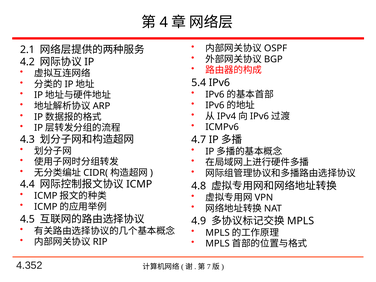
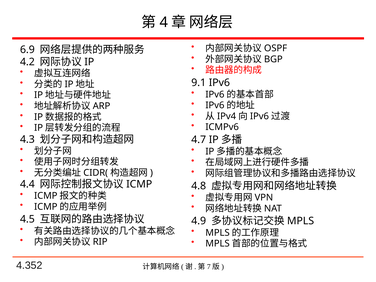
2.1: 2.1 -> 6.9
5.4: 5.4 -> 9.1
